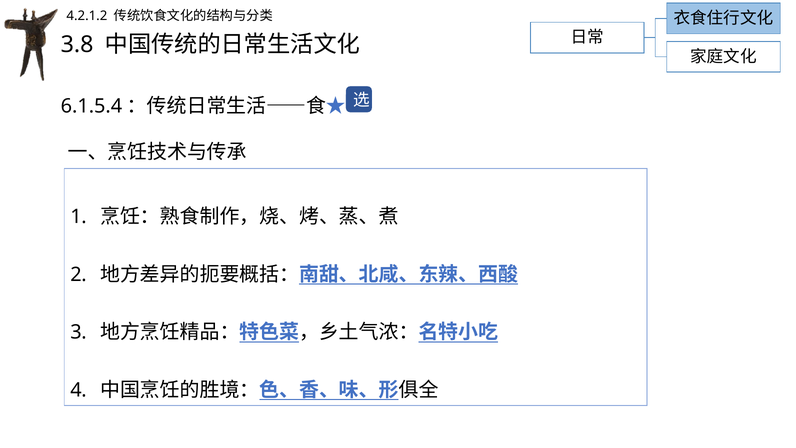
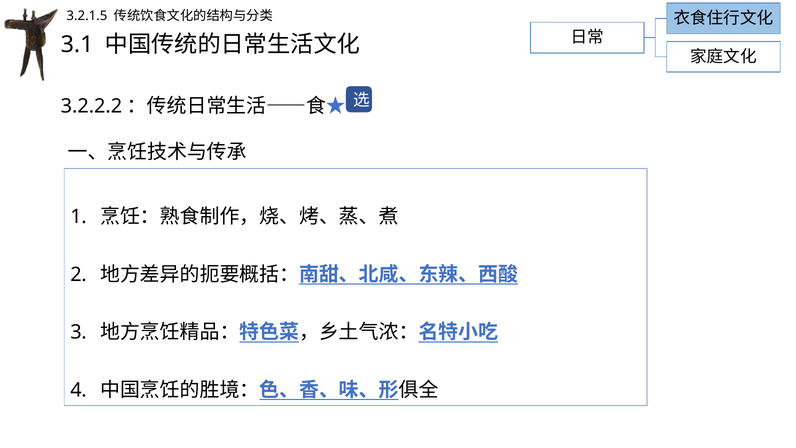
4.2.1.2: 4.2.1.2 -> 3.2.1.5
3.8: 3.8 -> 3.1
6.1.5.4: 6.1.5.4 -> 3.2.2.2
